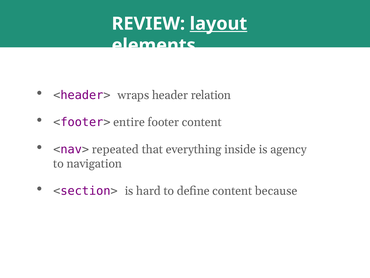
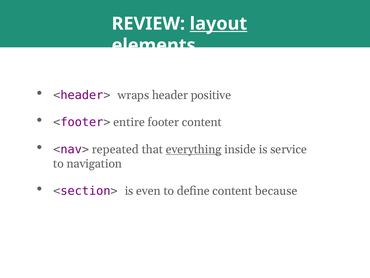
relation: relation -> positive
everything underline: none -> present
agency: agency -> service
hard: hard -> even
